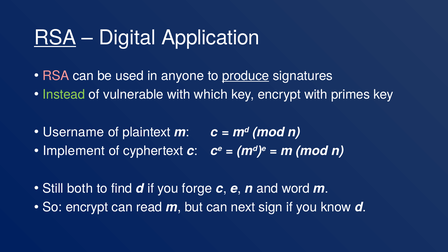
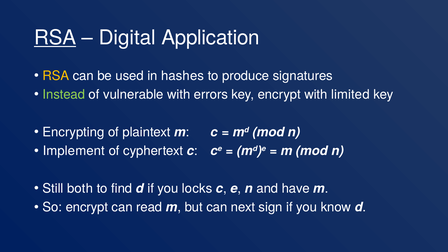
RSA at (56, 76) colour: pink -> yellow
anyone: anyone -> hashes
produce underline: present -> none
which: which -> errors
primes: primes -> limited
Username: Username -> Encrypting
forge: forge -> locks
word: word -> have
